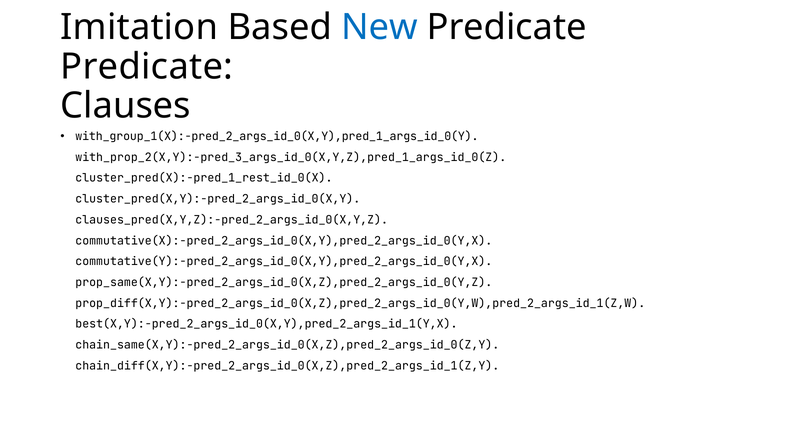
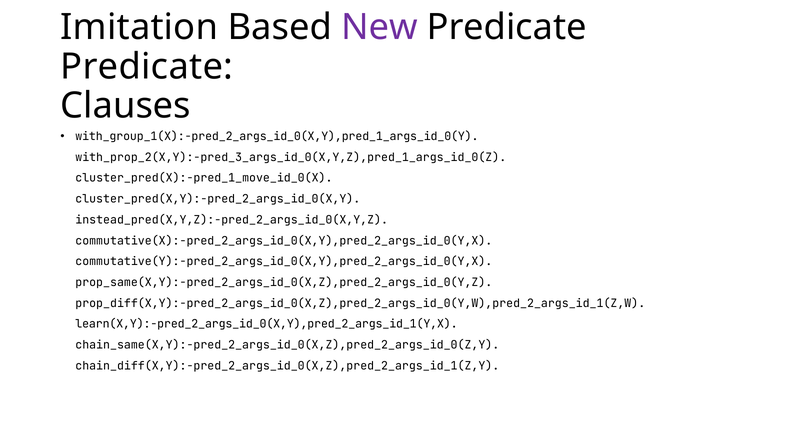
New colour: blue -> purple
cluster_pred(X):-pred_1_rest_id_0(X: cluster_pred(X):-pred_1_rest_id_0(X -> cluster_pred(X):-pred_1_move_id_0(X
clauses_pred(X,Y,Z):-pred_2_args_id_0(X,Y,Z: clauses_pred(X,Y,Z):-pred_2_args_id_0(X,Y,Z -> instead_pred(X,Y,Z):-pred_2_args_id_0(X,Y,Z
best(X,Y):-pred_2_args_id_0(X,Y),pred_2_args_id_1(Y,X: best(X,Y):-pred_2_args_id_0(X,Y),pred_2_args_id_1(Y,X -> learn(X,Y):-pred_2_args_id_0(X,Y),pred_2_args_id_1(Y,X
